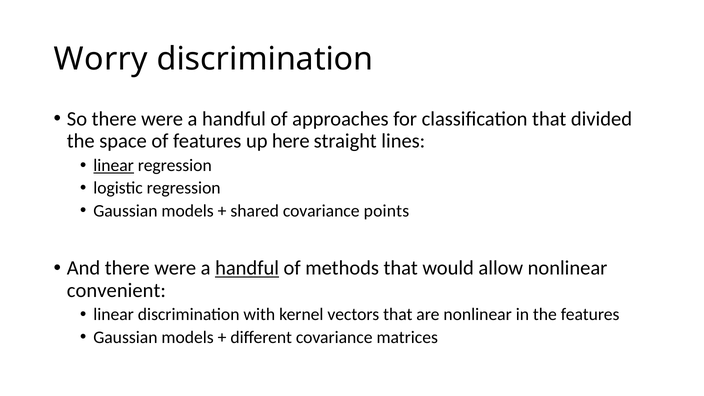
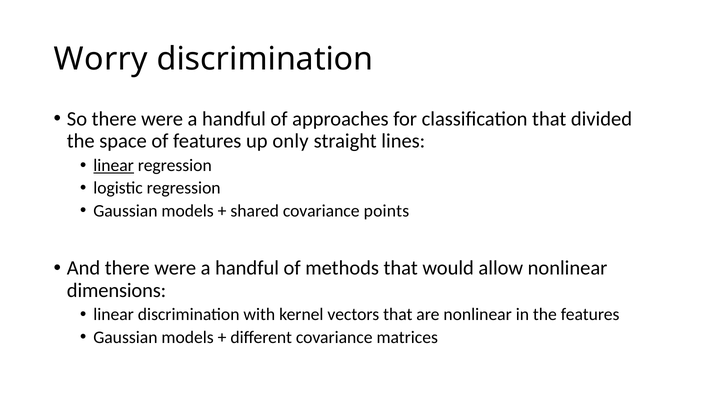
here: here -> only
handful at (247, 268) underline: present -> none
convenient: convenient -> dimensions
